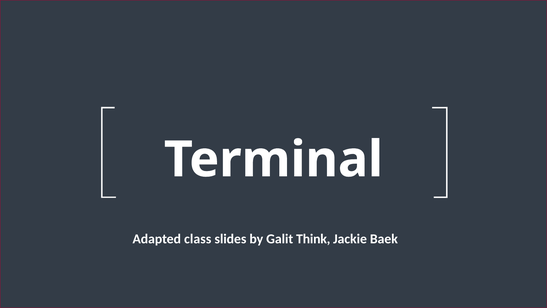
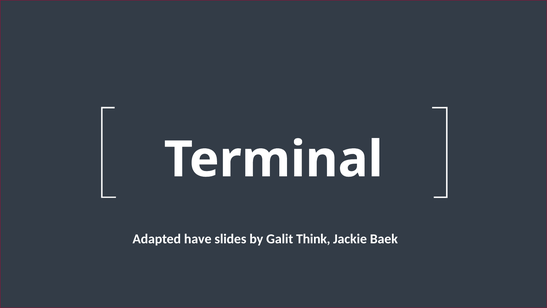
class: class -> have
